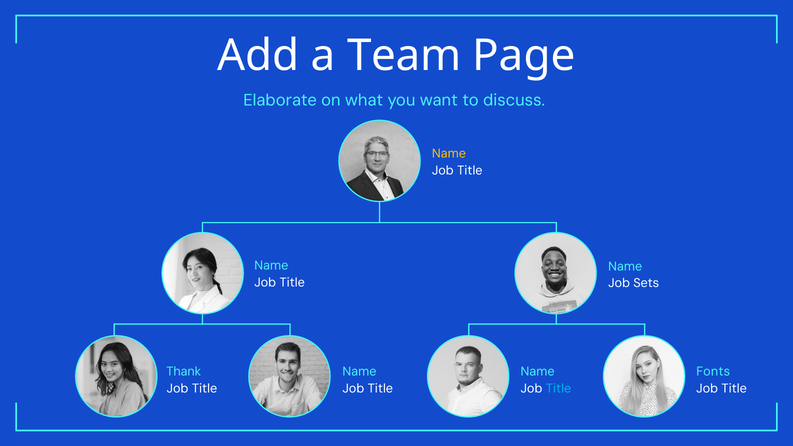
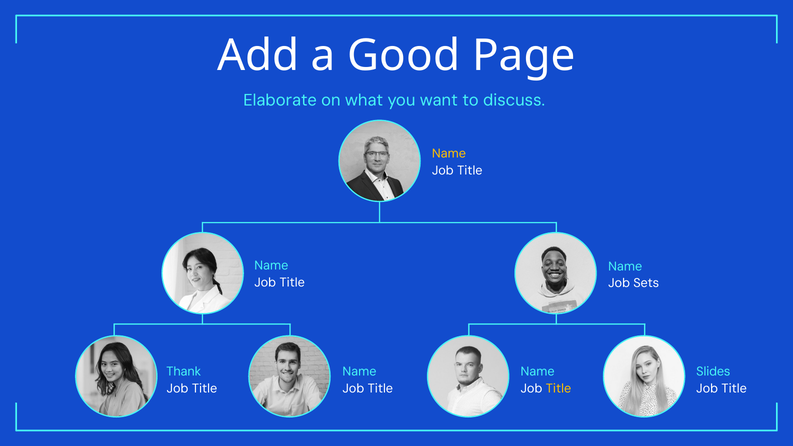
Team: Team -> Good
Fonts: Fonts -> Slides
Title at (559, 389) colour: light blue -> yellow
